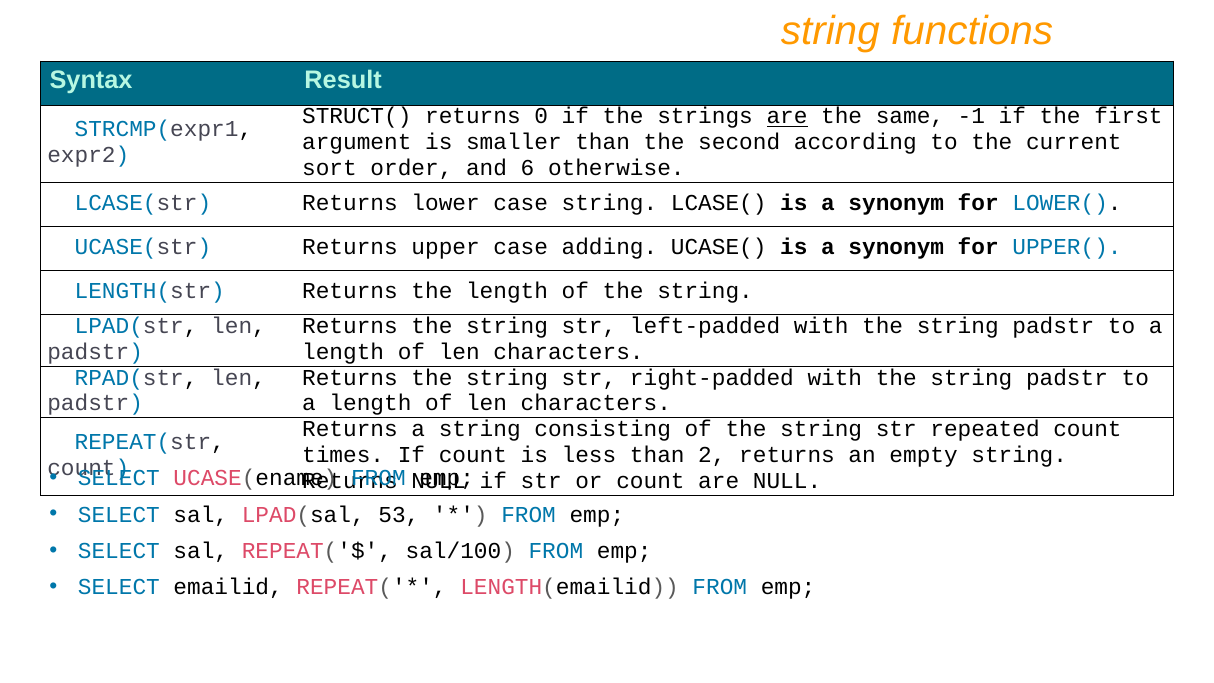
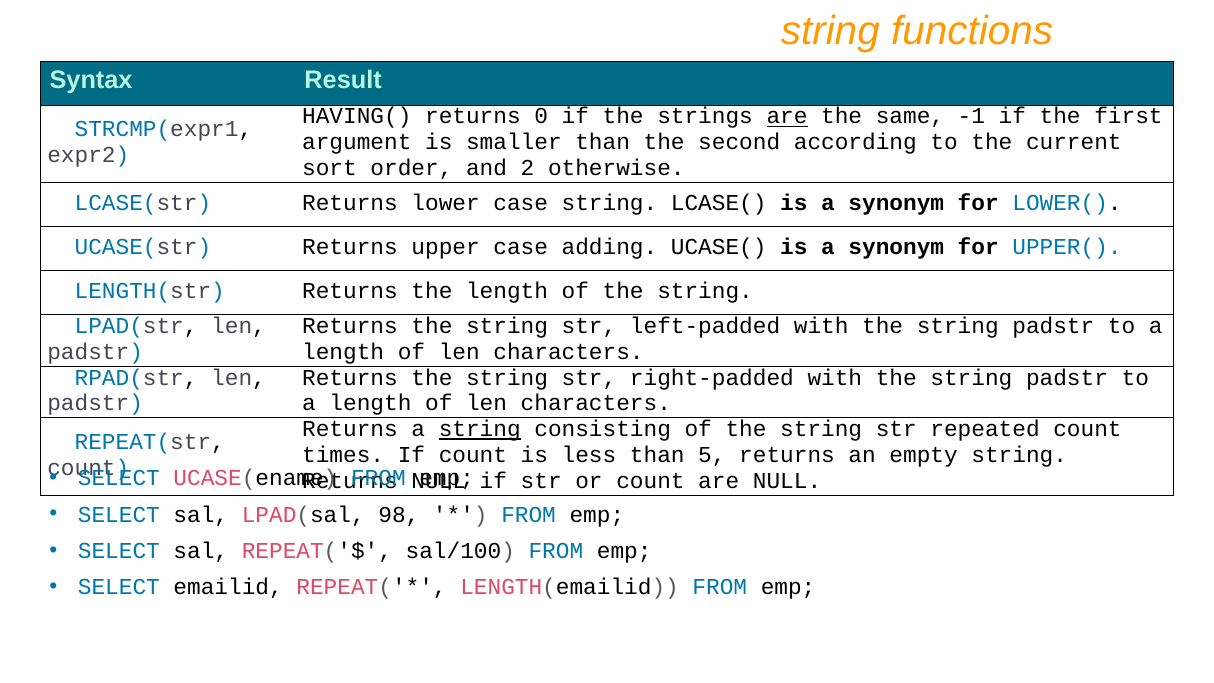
STRUCT(: STRUCT( -> HAVING(
6: 6 -> 2
string at (480, 429) underline: none -> present
2: 2 -> 5
53: 53 -> 98
